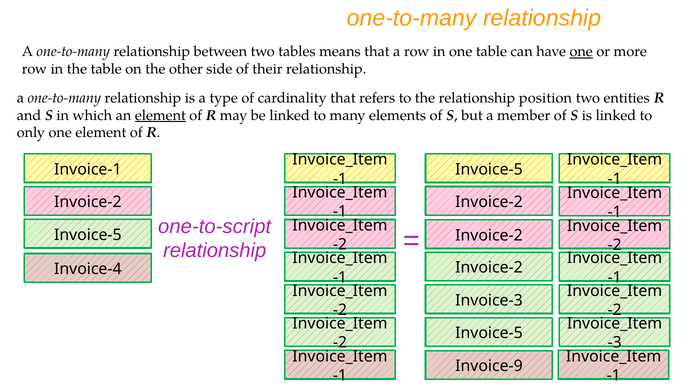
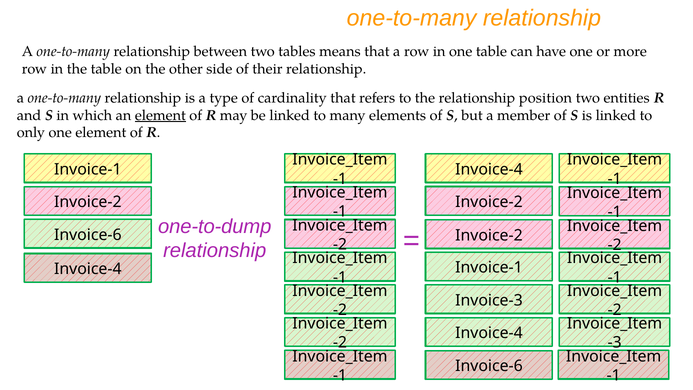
one at (581, 52) underline: present -> none
Invoice-5 at (489, 169): Invoice-5 -> Invoice-4
one-to-script: one-to-script -> one-to-dump
Invoice-5 at (88, 235): Invoice-5 -> Invoice-6
Invoice-2 at (489, 267): Invoice-2 -> Invoice-1
Invoice-5 at (489, 333): Invoice-5 -> Invoice-4
Invoice-9 at (489, 366): Invoice-9 -> Invoice-6
